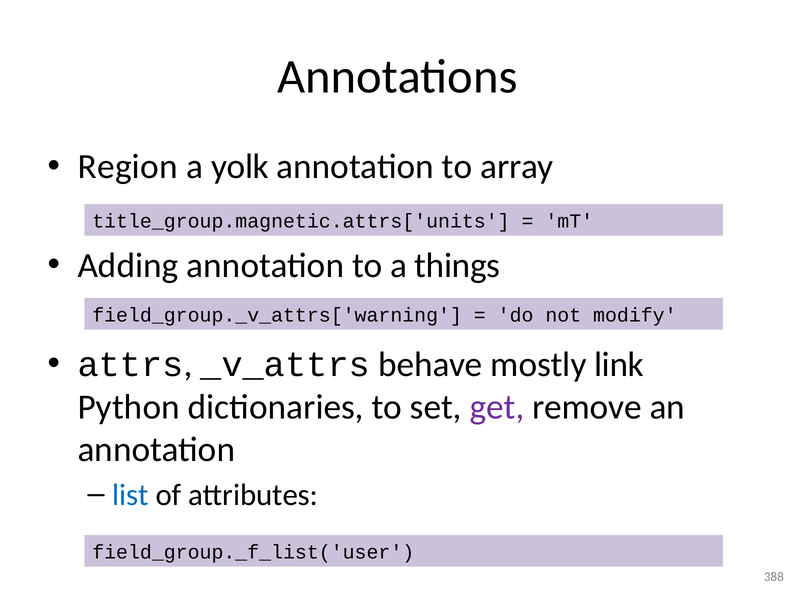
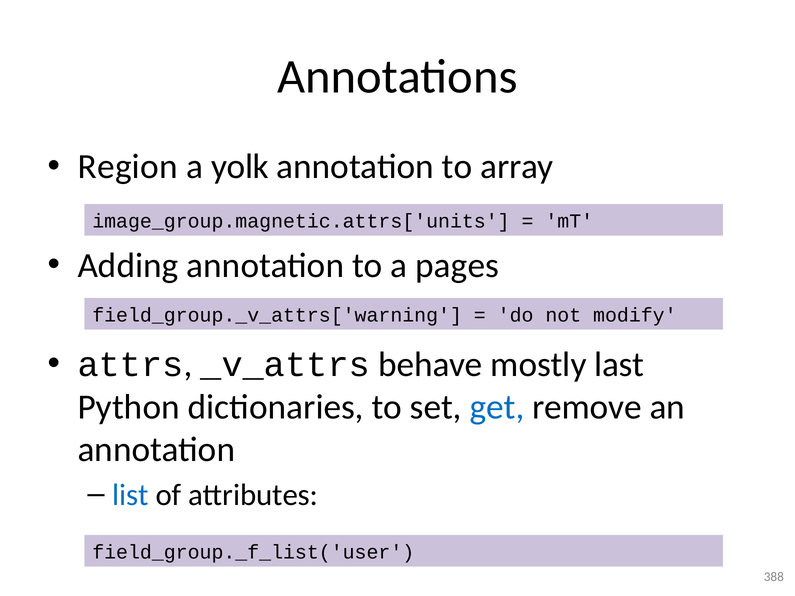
title_group.magnetic.attrs['units: title_group.magnetic.attrs['units -> image_group.magnetic.attrs['units
things: things -> pages
link: link -> last
get colour: purple -> blue
